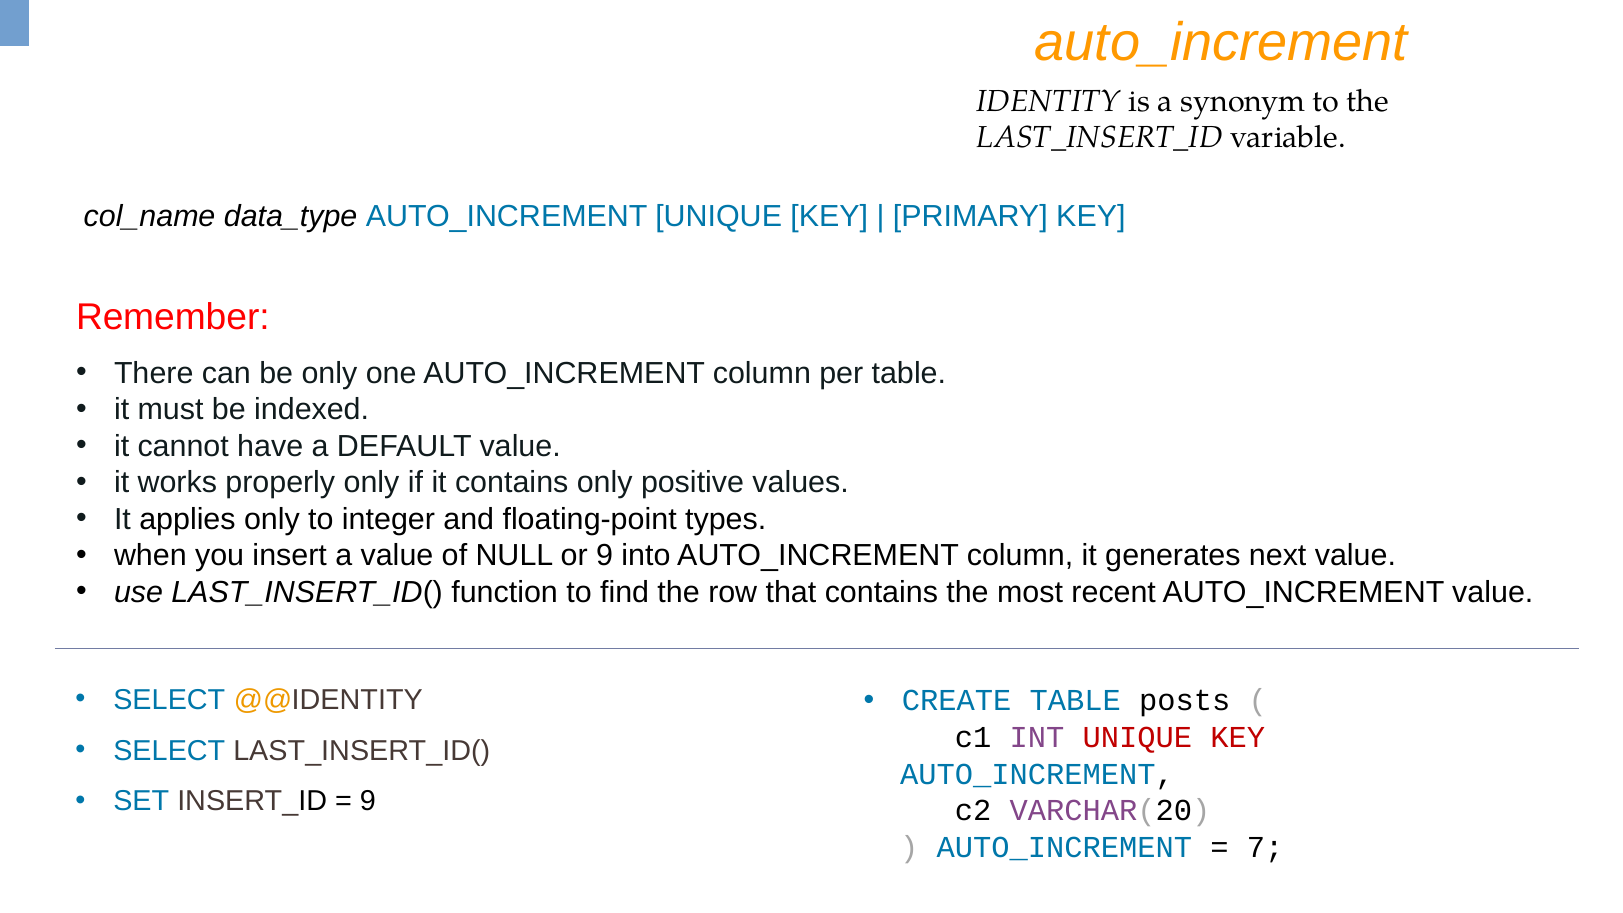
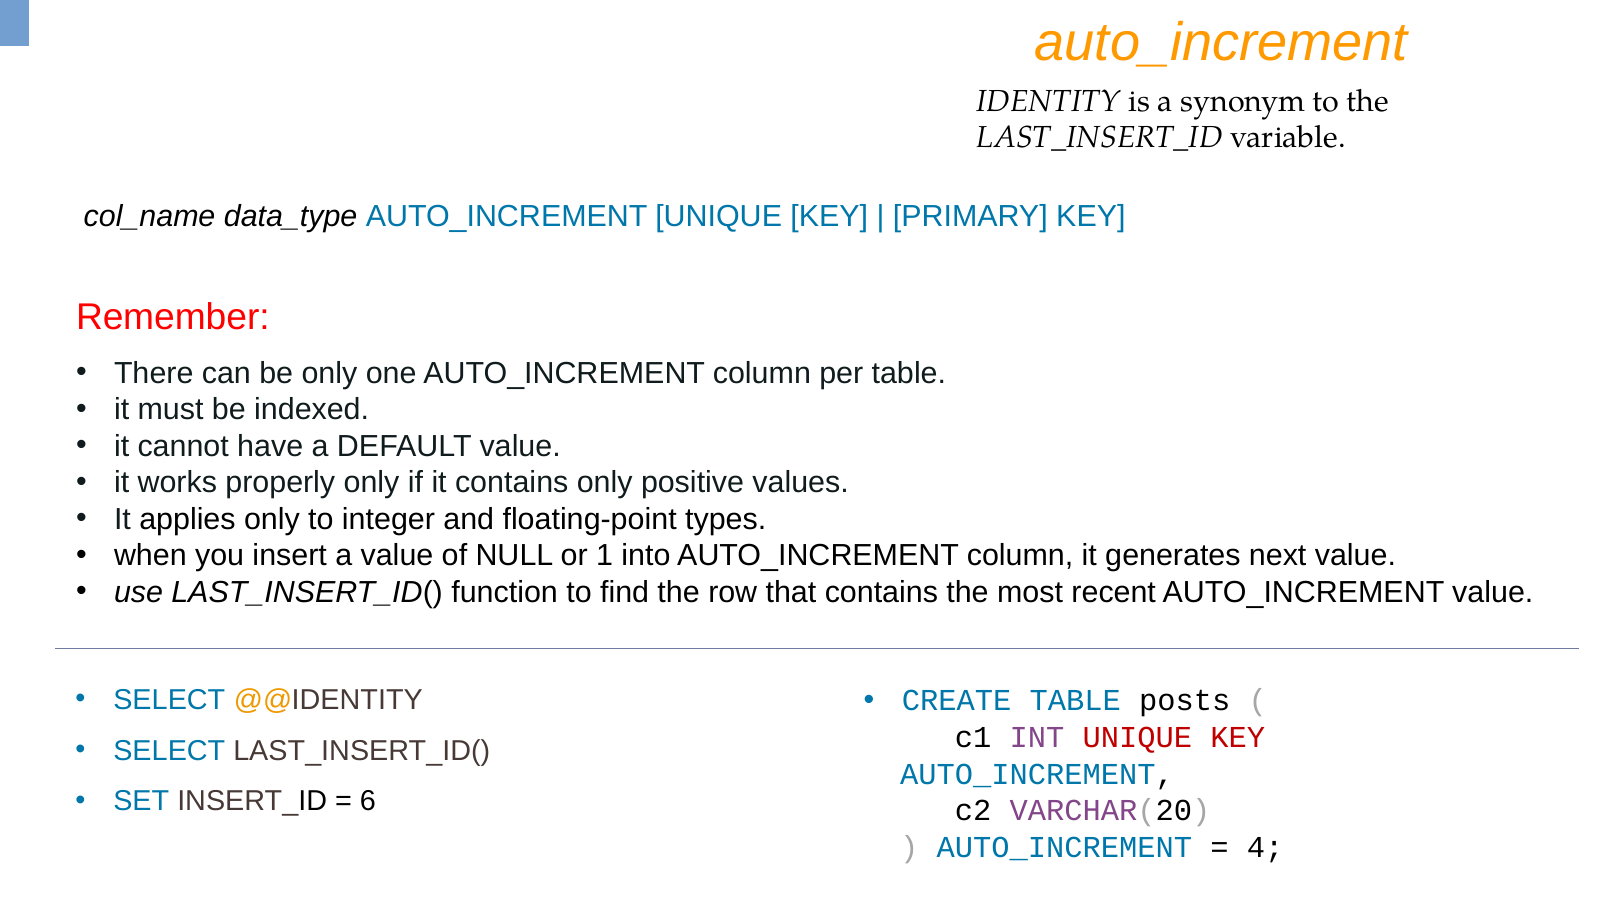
or 9: 9 -> 1
9 at (368, 801): 9 -> 6
7: 7 -> 4
